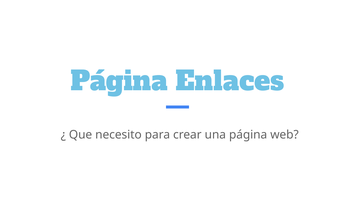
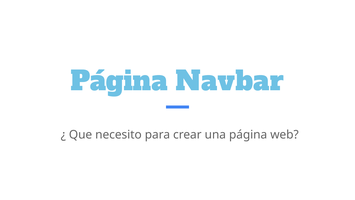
Enlaces: Enlaces -> Navbar
